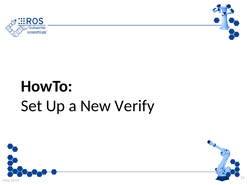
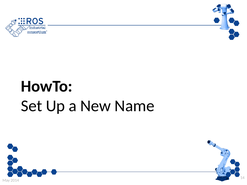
Verify: Verify -> Name
